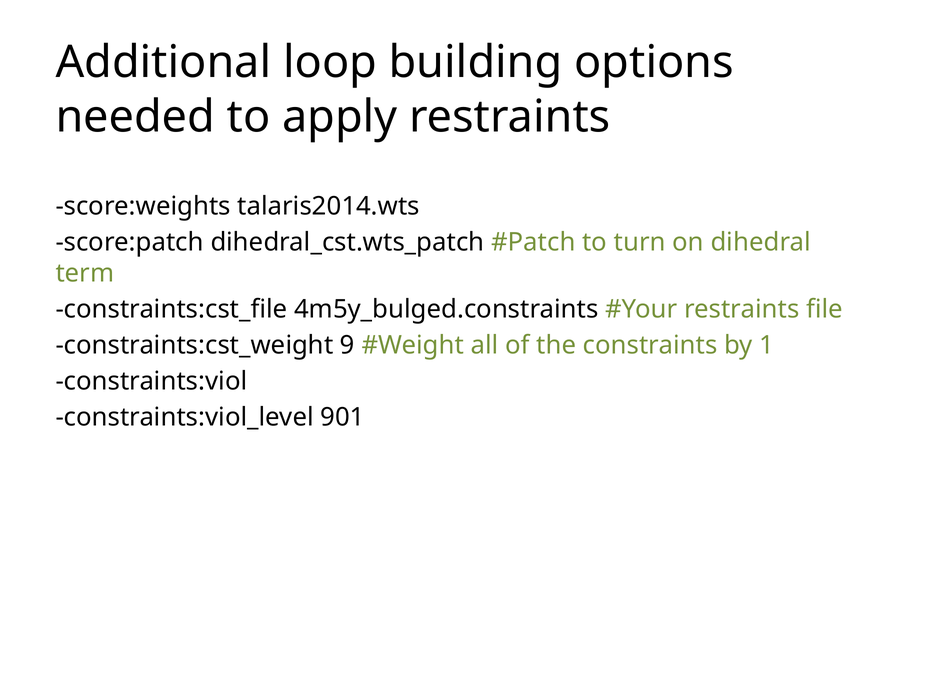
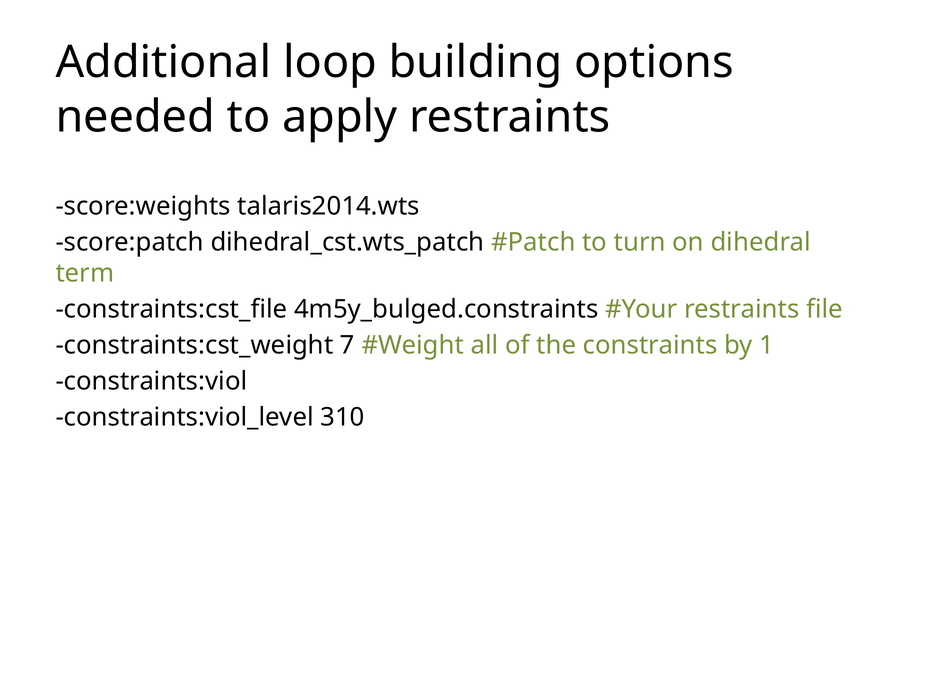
9: 9 -> 7
901: 901 -> 310
